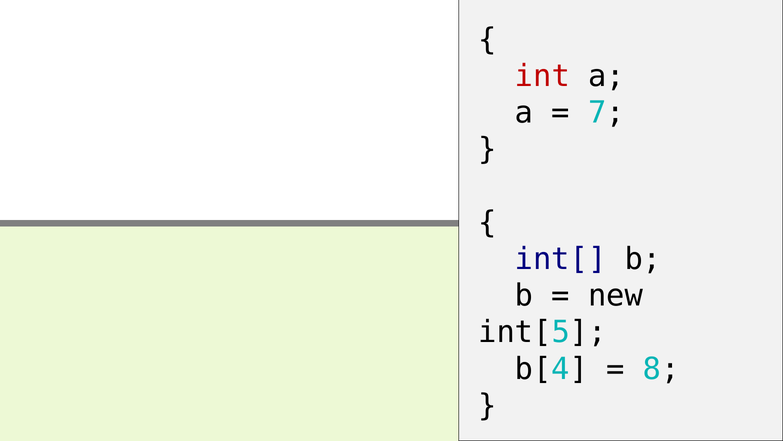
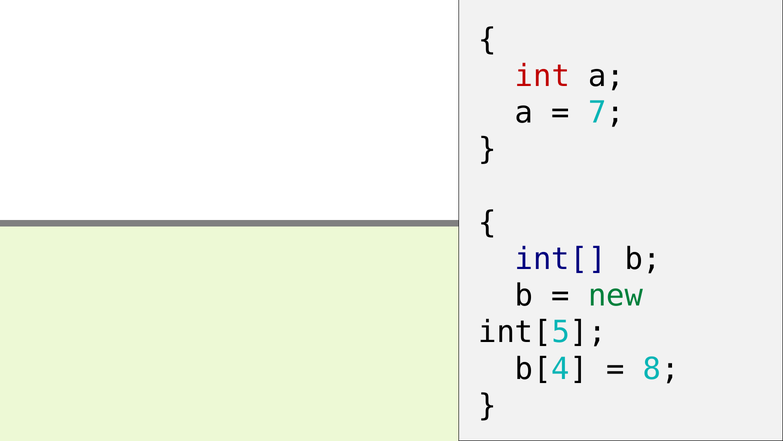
new colour: black -> green
